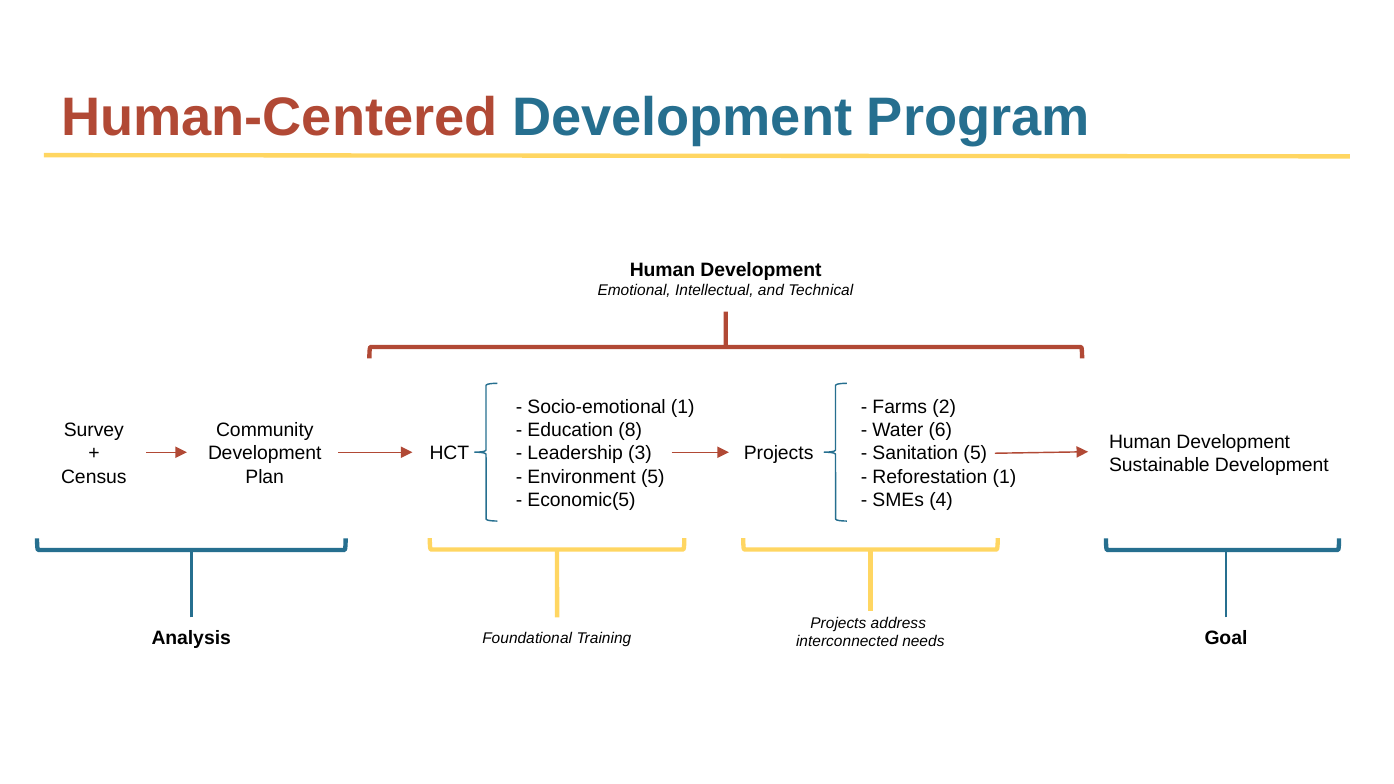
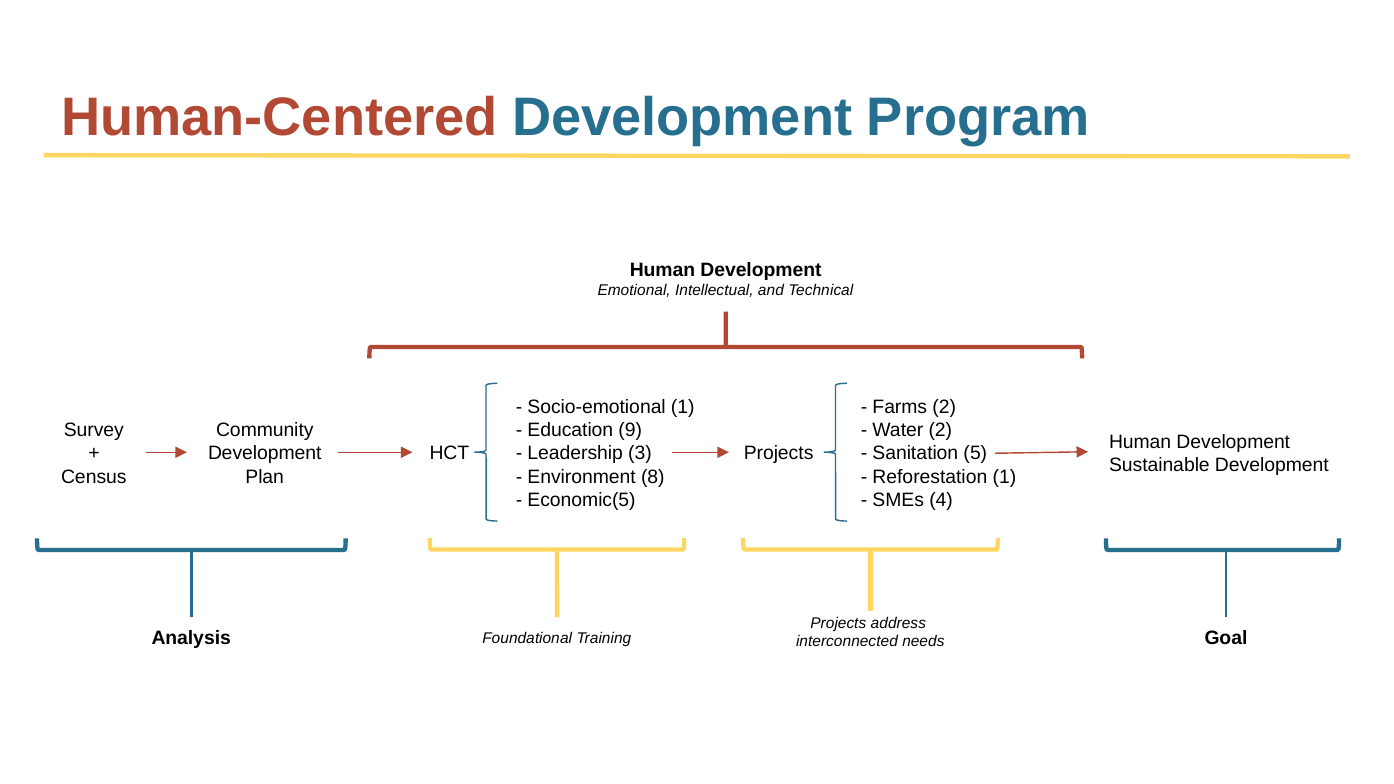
8: 8 -> 9
Water 6: 6 -> 2
Environment 5: 5 -> 8
